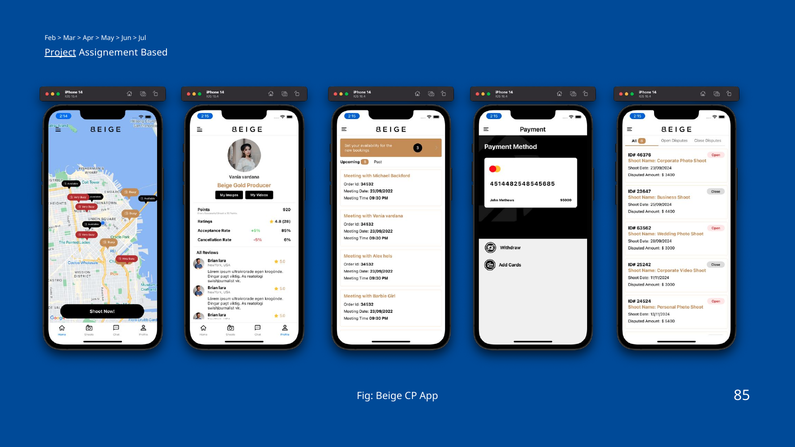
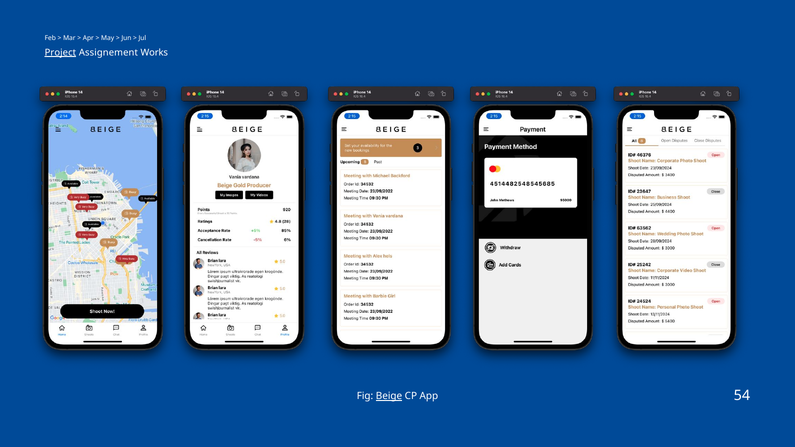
Based: Based -> Works
Beige underline: none -> present
85: 85 -> 54
